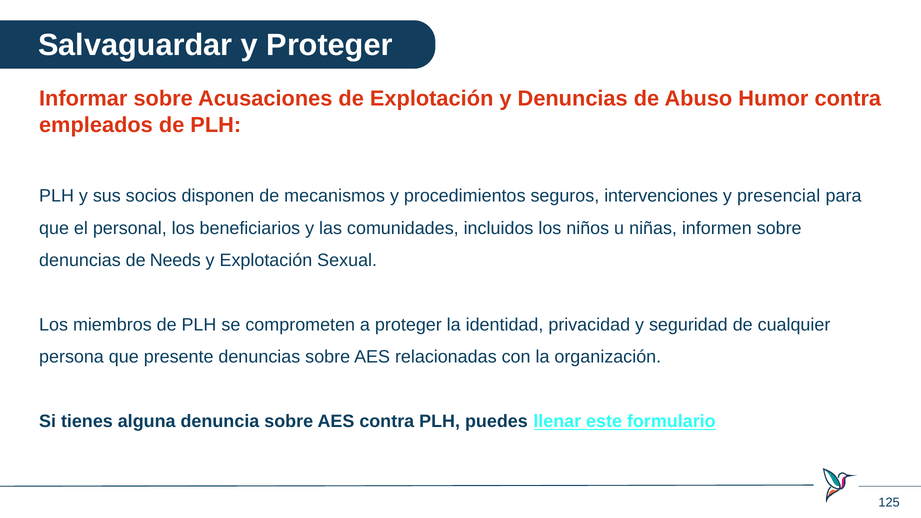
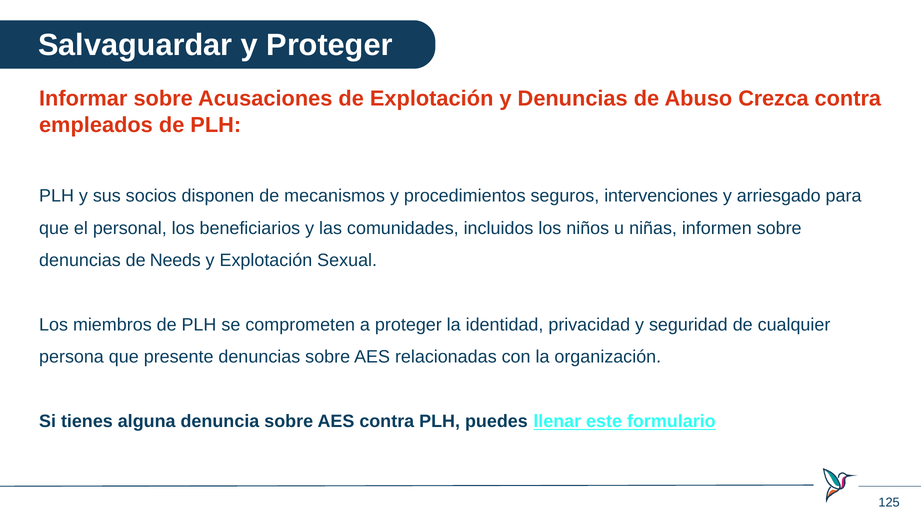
Humor: Humor -> Crezca
presencial: presencial -> arriesgado
